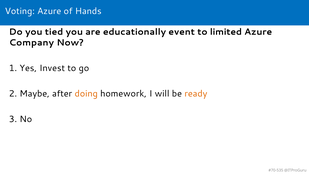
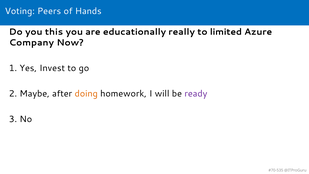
Voting Azure: Azure -> Peers
tied: tied -> this
event: event -> really
ready colour: orange -> purple
